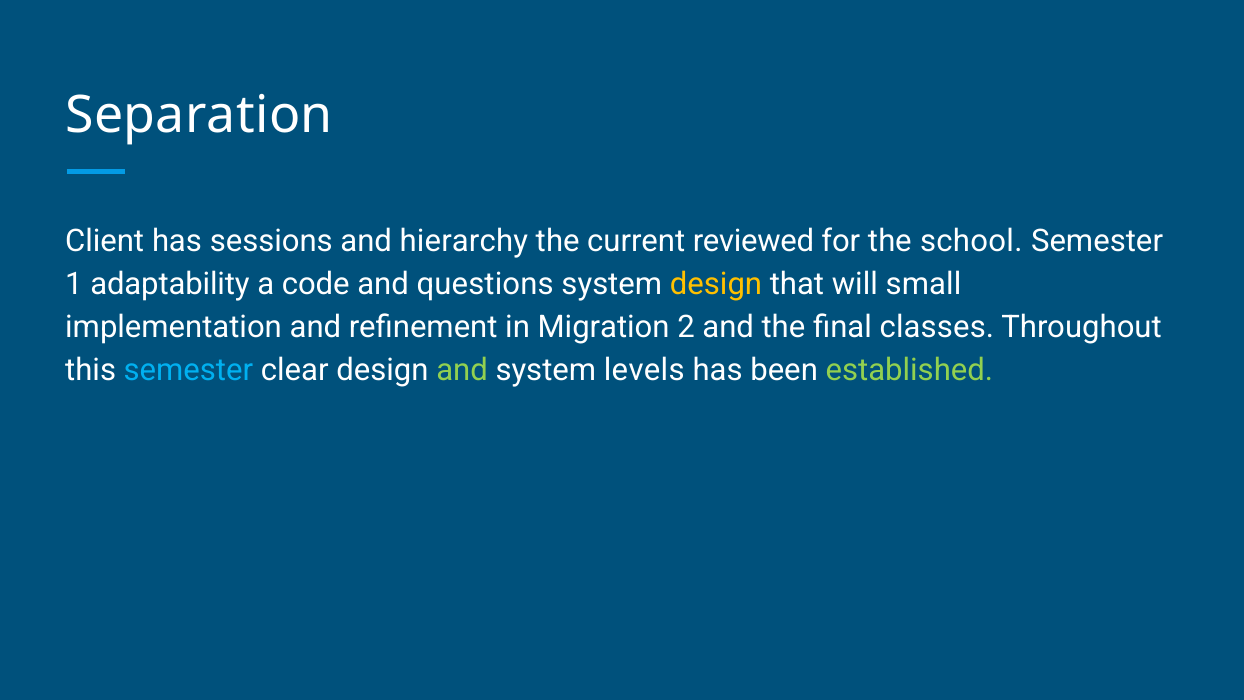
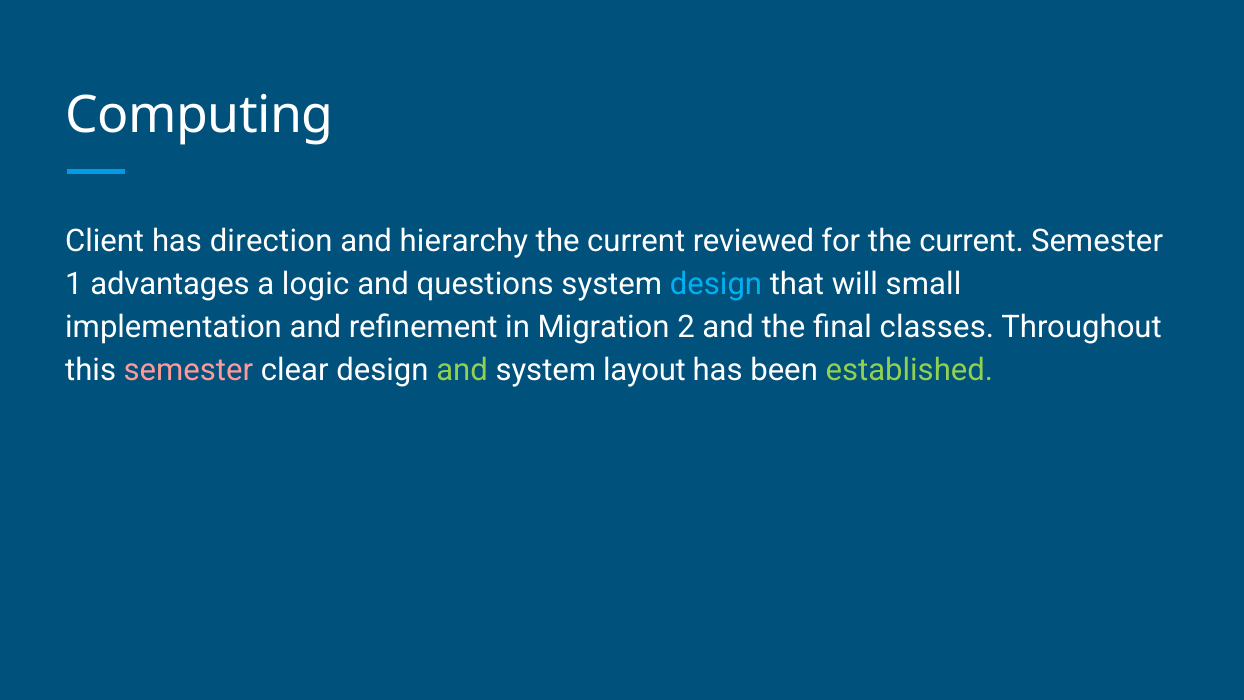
Separation: Separation -> Computing
sessions: sessions -> direction
for the school: school -> current
adaptability: adaptability -> advantages
code: code -> logic
design at (716, 284) colour: yellow -> light blue
semester at (188, 370) colour: light blue -> pink
levels: levels -> layout
